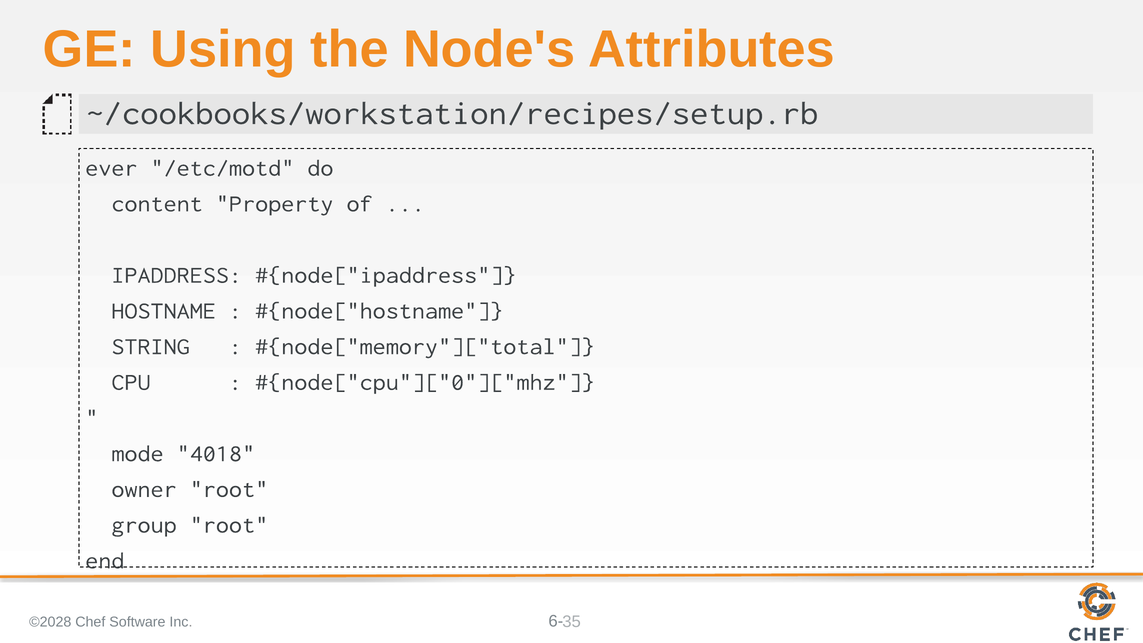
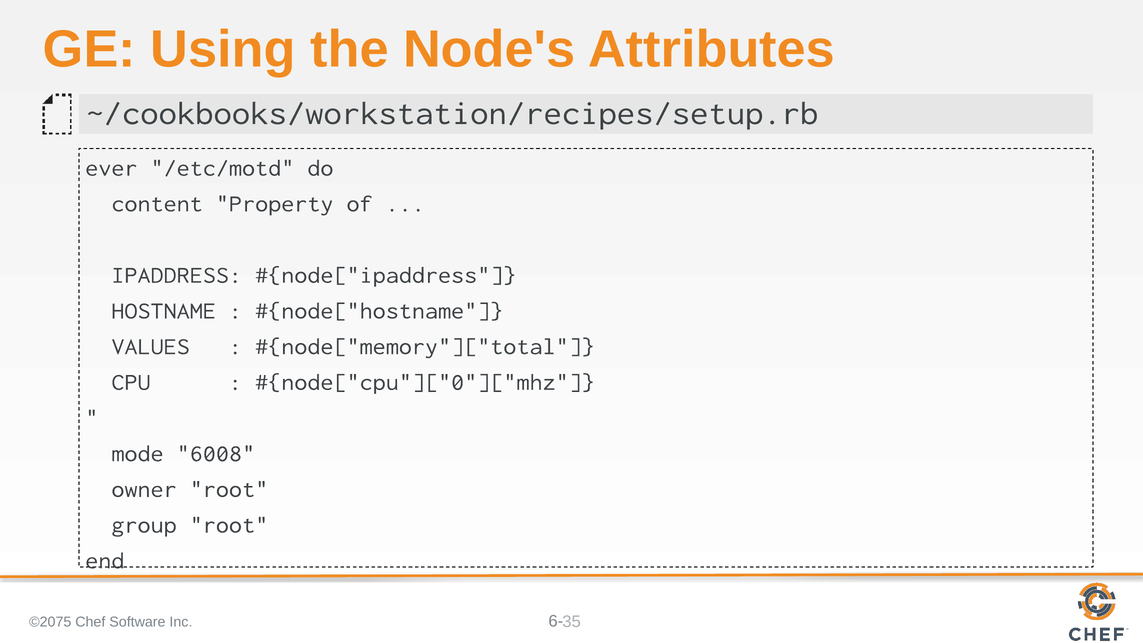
STRING: STRING -> VALUES
4018: 4018 -> 6008
©2028: ©2028 -> ©2075
